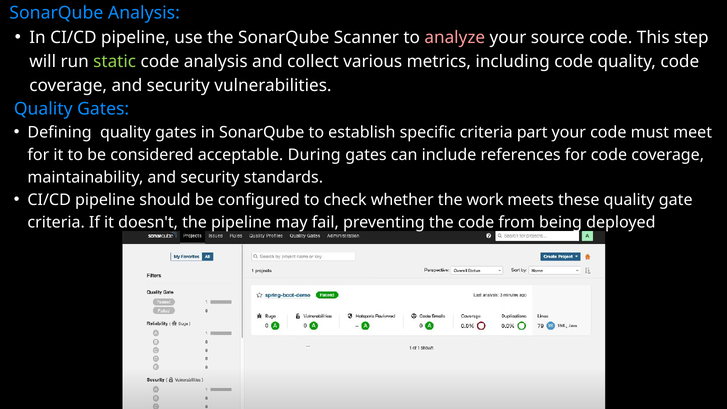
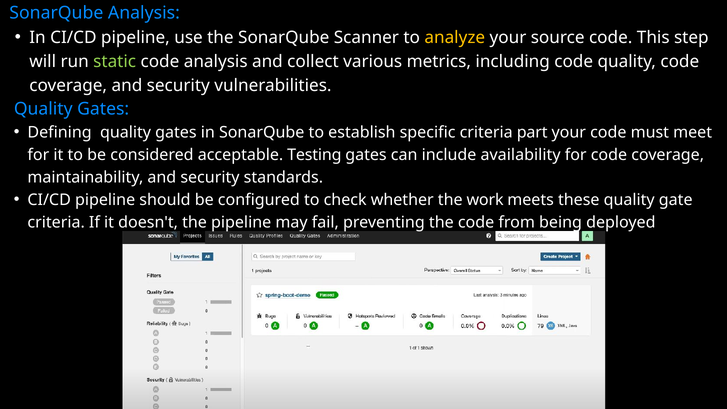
analyze colour: pink -> yellow
During: During -> Testing
references: references -> availability
